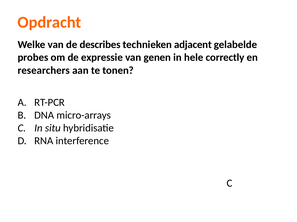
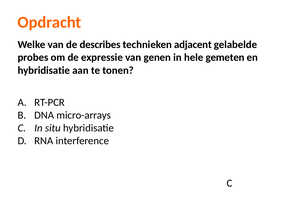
correctly: correctly -> gemeten
researchers at (44, 71): researchers -> hybridisatie
